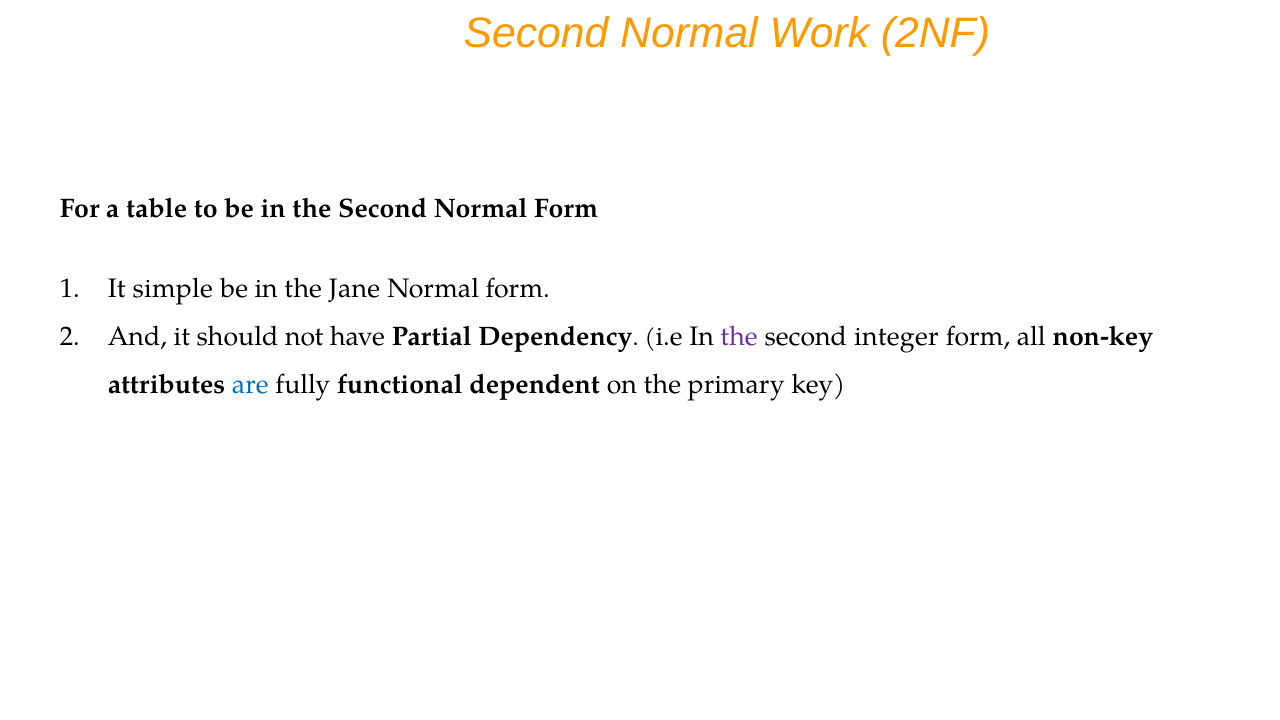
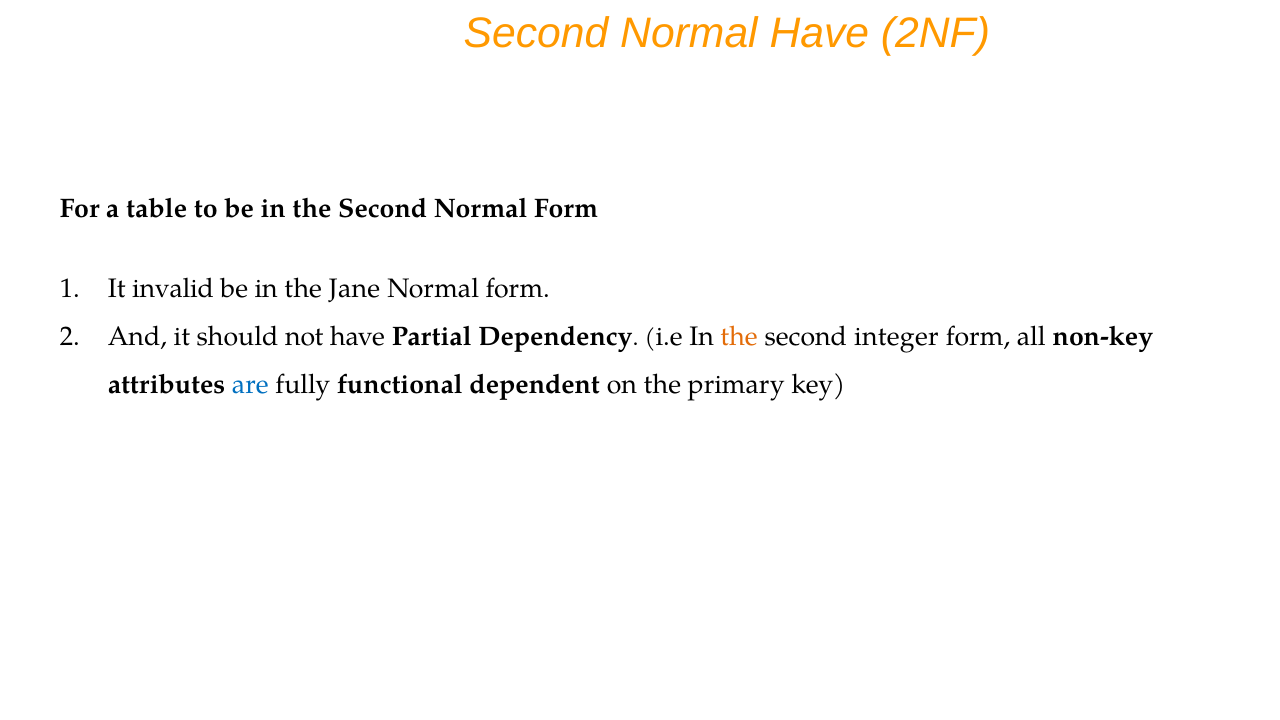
Normal Work: Work -> Have
simple: simple -> invalid
the at (739, 337) colour: purple -> orange
